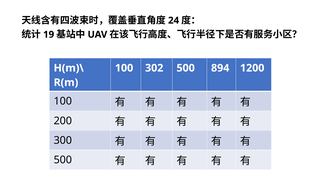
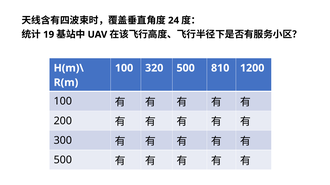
302: 302 -> 320
894: 894 -> 810
